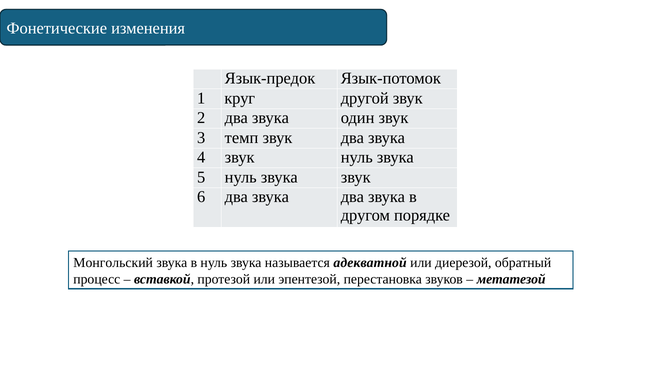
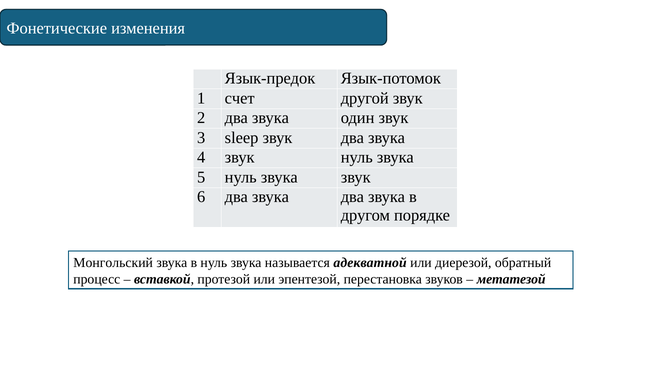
круг: круг -> счет
темп: темп -> sleep
